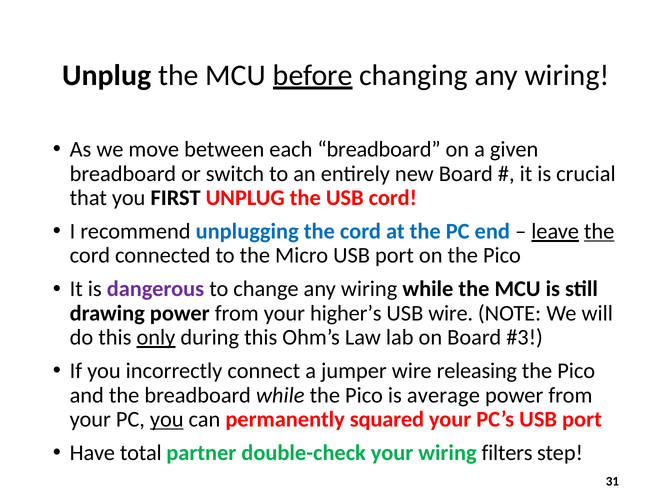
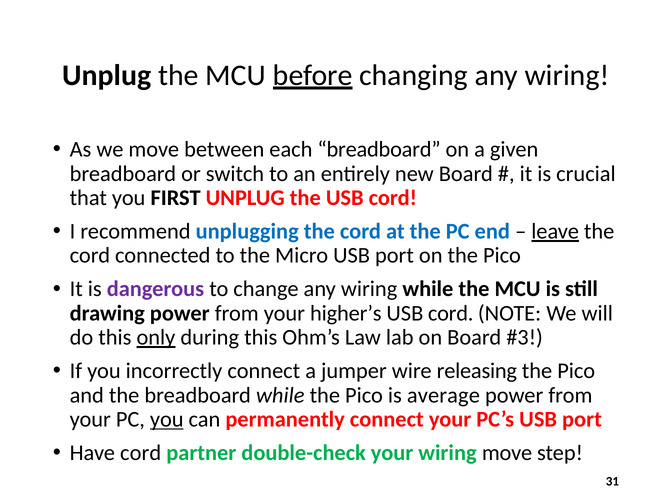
the at (599, 231) underline: present -> none
wire at (451, 313): wire -> cord
permanently squared: squared -> connect
Have total: total -> cord
wiring filters: filters -> move
